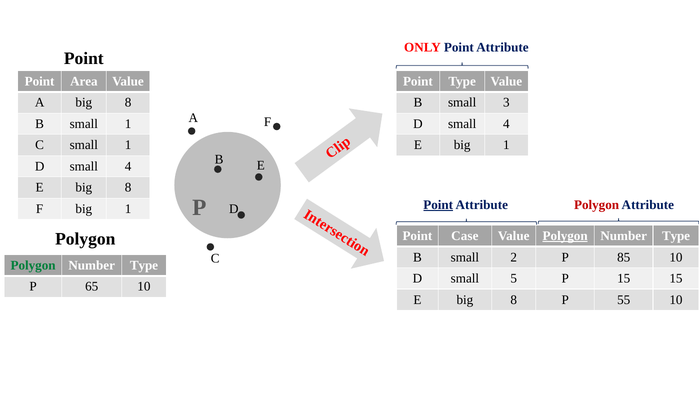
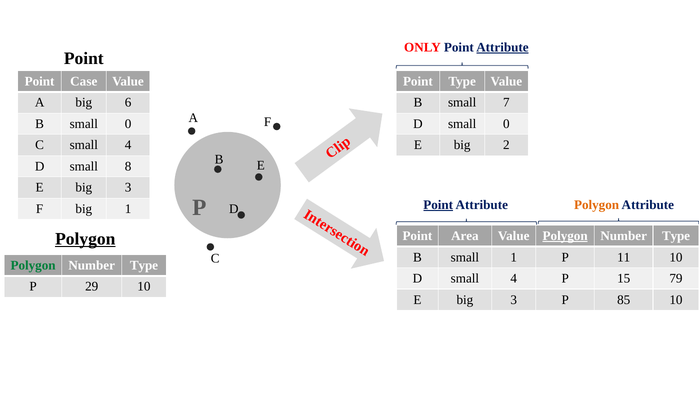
Attribute at (502, 48) underline: none -> present
Area: Area -> Case
A big 8: 8 -> 6
3: 3 -> 7
B small 1: 1 -> 0
4 at (506, 124): 4 -> 0
C small 1: 1 -> 4
E big 1: 1 -> 2
4 at (128, 166): 4 -> 8
8 at (128, 188): 8 -> 3
Polygon at (597, 205) colour: red -> orange
Case: Case -> Area
Polygon at (85, 239) underline: none -> present
small 2: 2 -> 1
85: 85 -> 11
D small 5: 5 -> 4
15 15: 15 -> 79
65: 65 -> 29
8 at (514, 300): 8 -> 3
55: 55 -> 85
